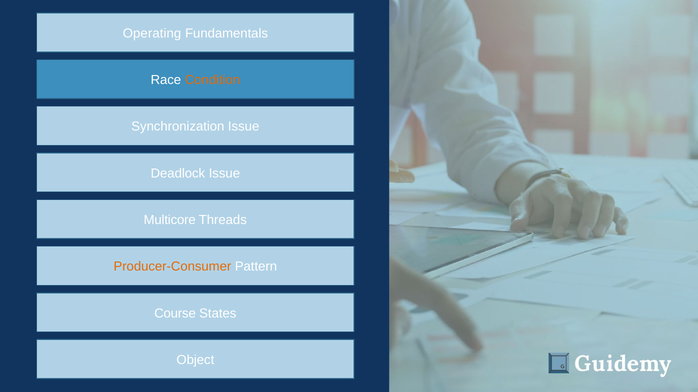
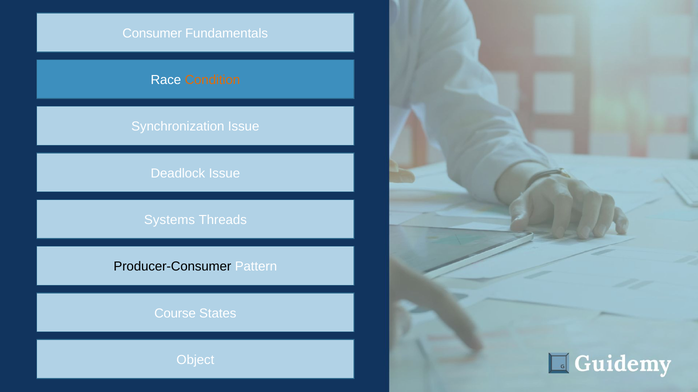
Operating: Operating -> Consumer
Multicore: Multicore -> Systems
Producer-Consumer colour: orange -> black
